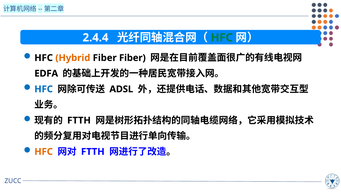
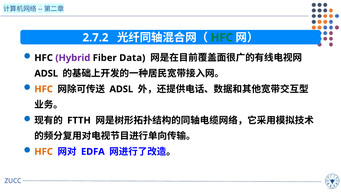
2.4.4: 2.4.4 -> 2.7.2
Hybrid colour: orange -> purple
Fiber Fiber: Fiber -> Data
EDFA at (46, 73): EDFA -> ADSL
HFC at (44, 89) colour: blue -> orange
FTTH at (93, 152): FTTH -> EDFA
